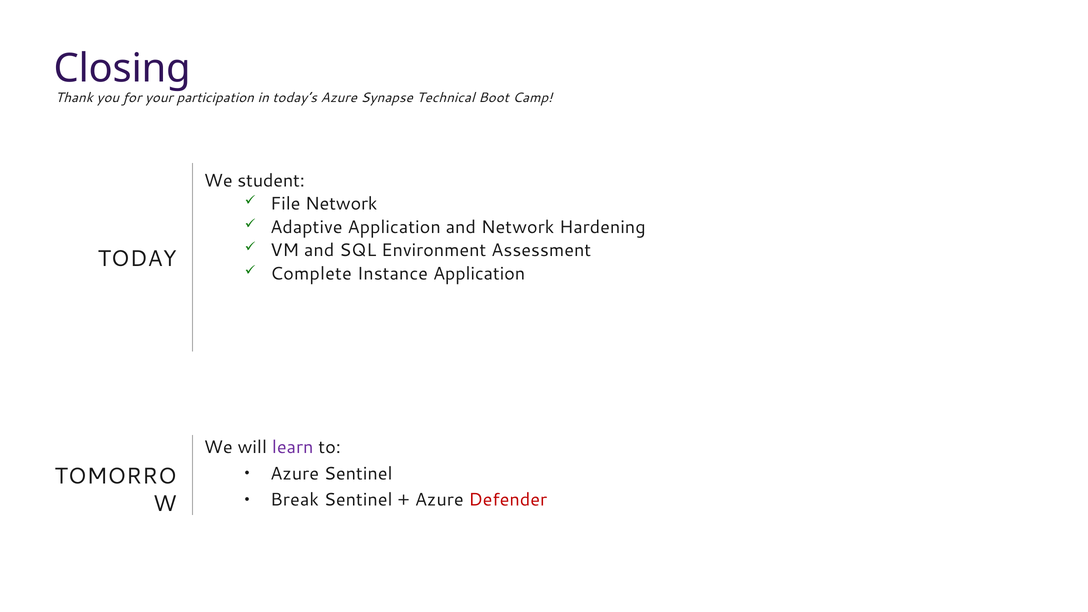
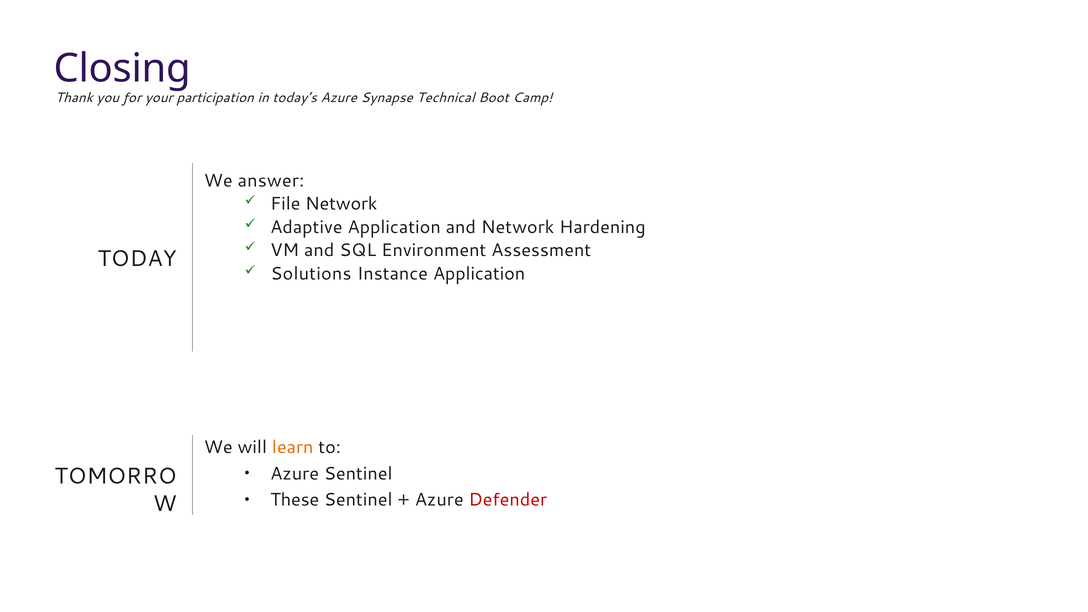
student: student -> answer
Complete: Complete -> Solutions
learn colour: purple -> orange
Break: Break -> These
